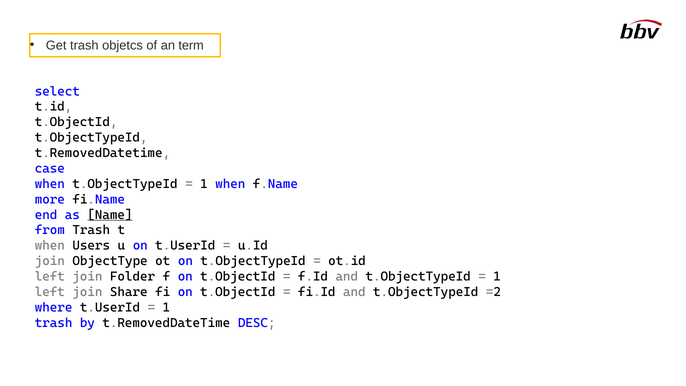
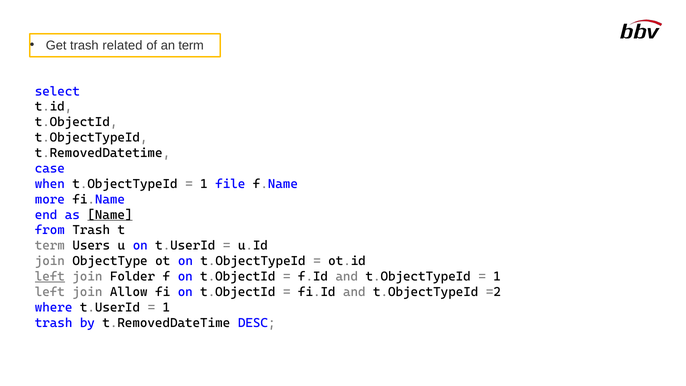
objetcs: objetcs -> related
1 when: when -> file
when at (50, 246): when -> term
left at (50, 276) underline: none -> present
Share: Share -> Allow
